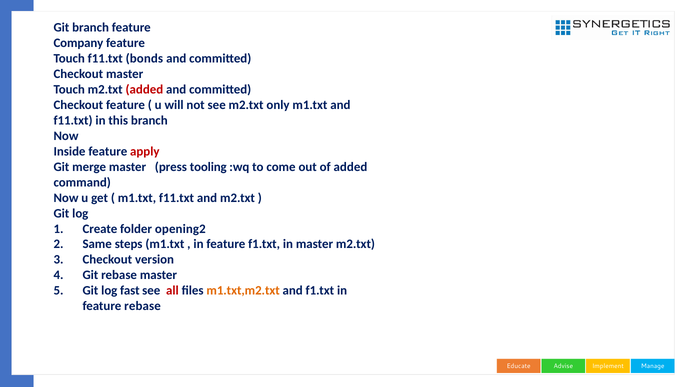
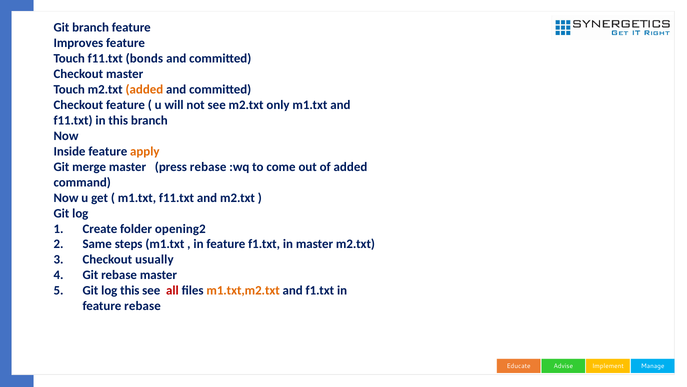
Company: Company -> Improves
added at (144, 89) colour: red -> orange
apply colour: red -> orange
press tooling: tooling -> rebase
version: version -> usually
log fast: fast -> this
